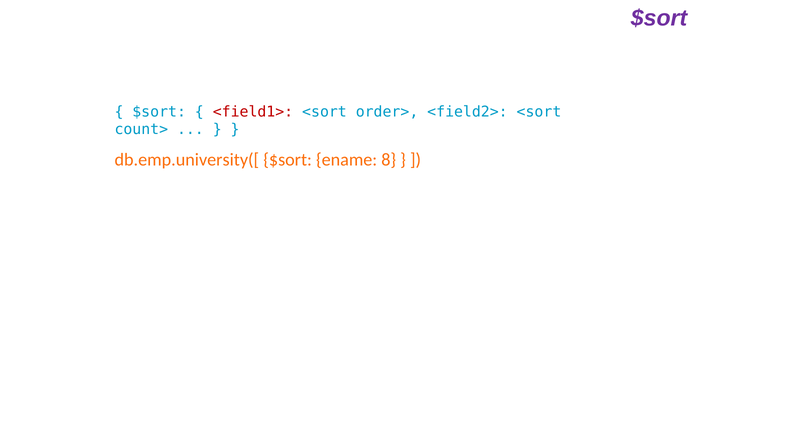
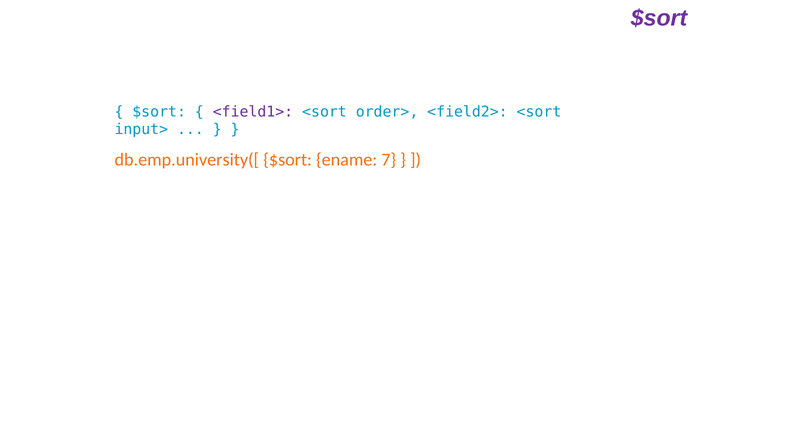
<field1> colour: red -> purple
count>: count> -> input>
8: 8 -> 7
